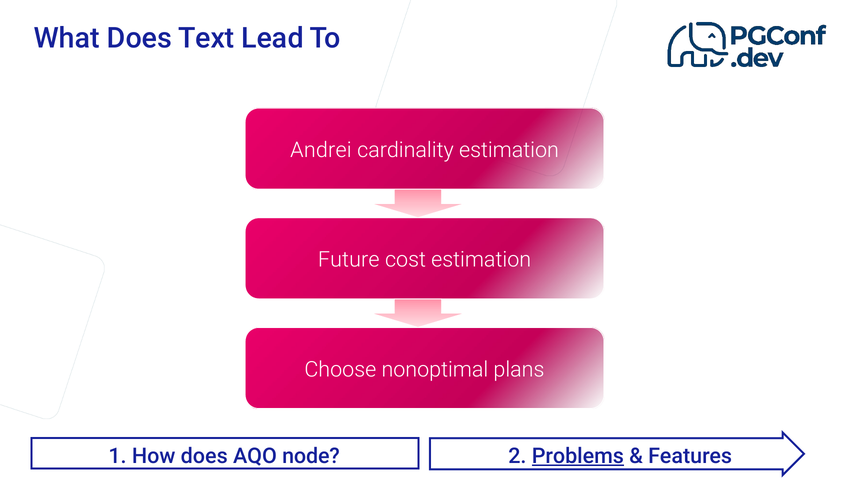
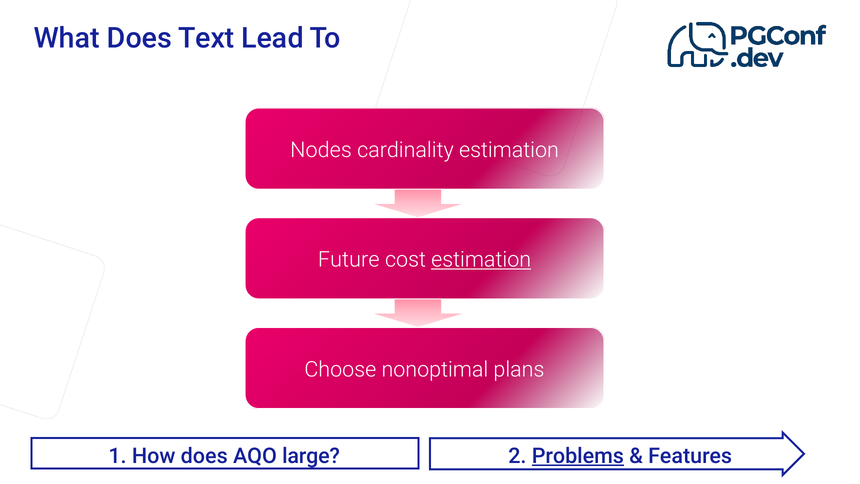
Andrei: Andrei -> Nodes
estimation at (481, 260) underline: none -> present
node: node -> large
